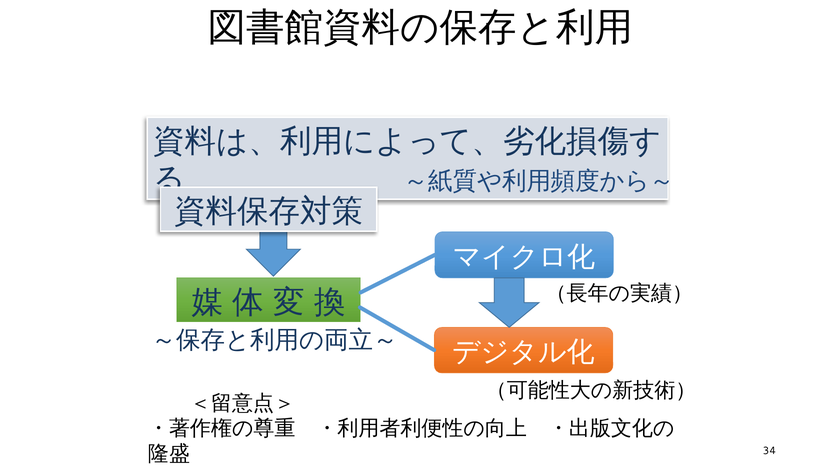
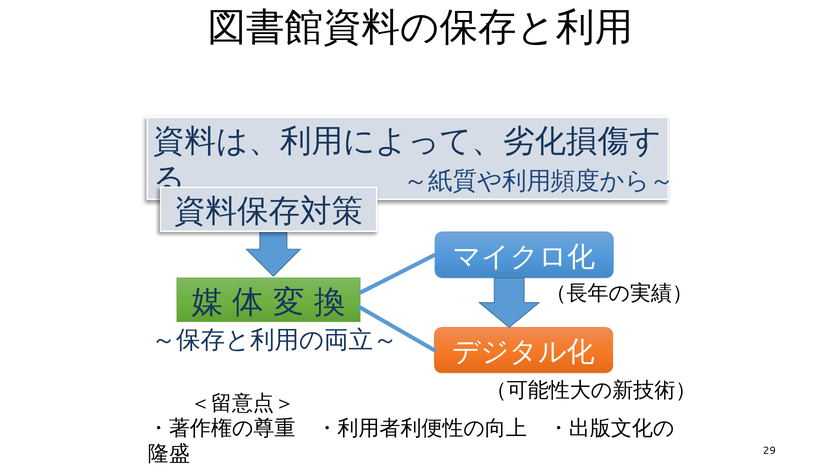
34: 34 -> 29
